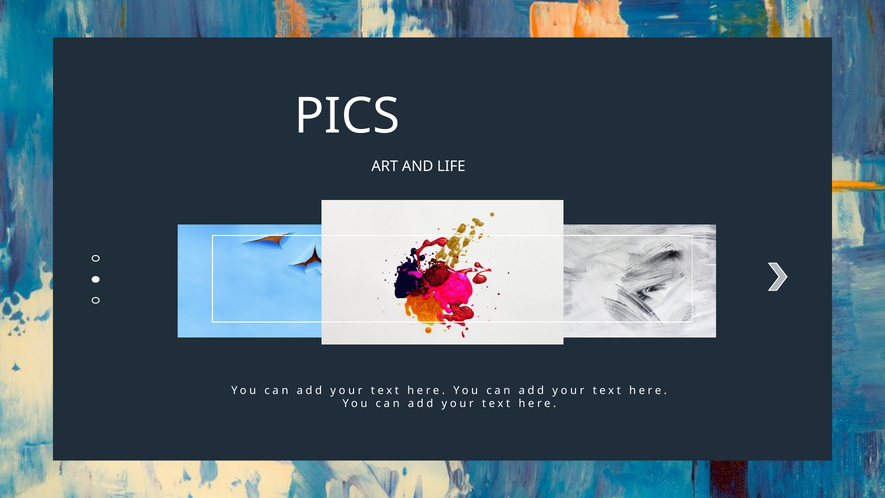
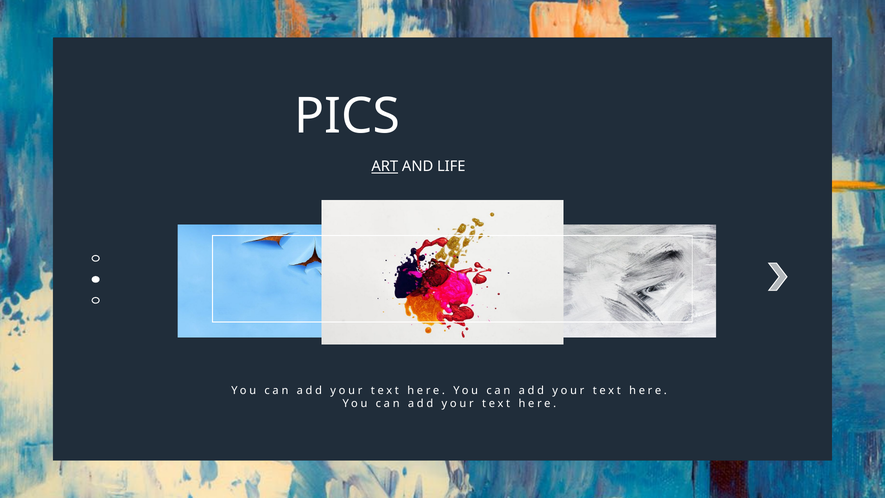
ART underline: none -> present
